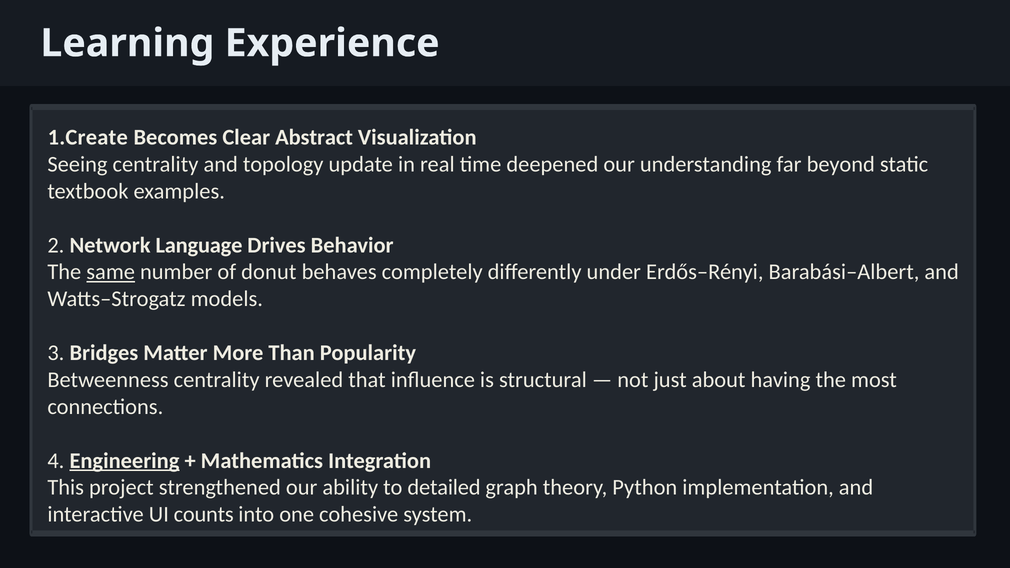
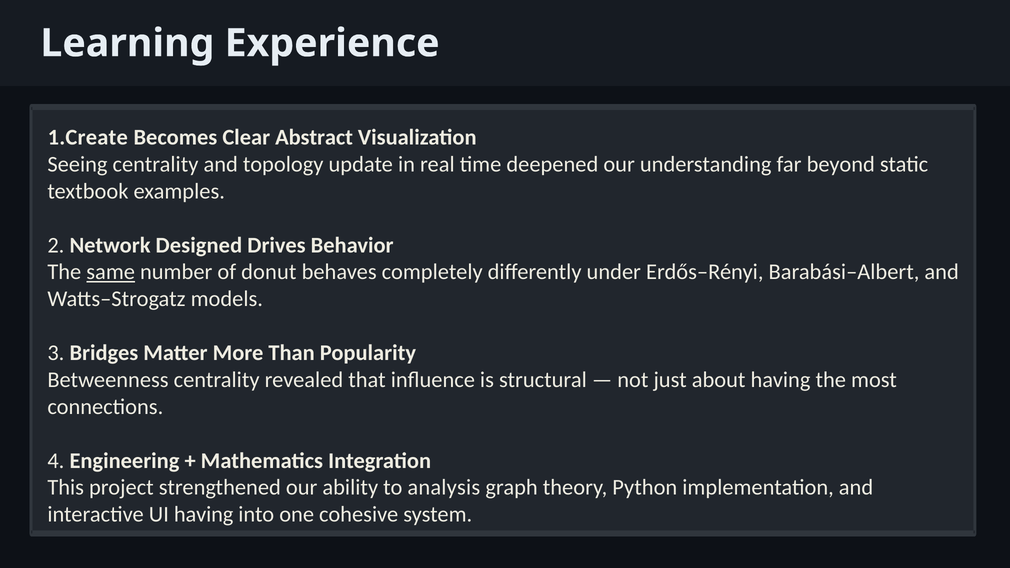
Language: Language -> Designed
Engineering underline: present -> none
detailed: detailed -> analysis
UI counts: counts -> having
